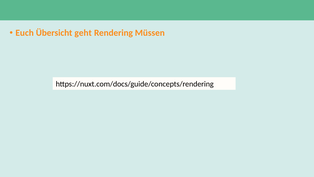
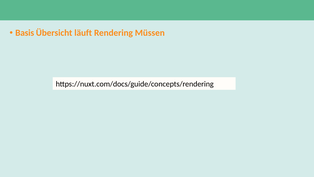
Euch: Euch -> Basis
geht: geht -> läuft
